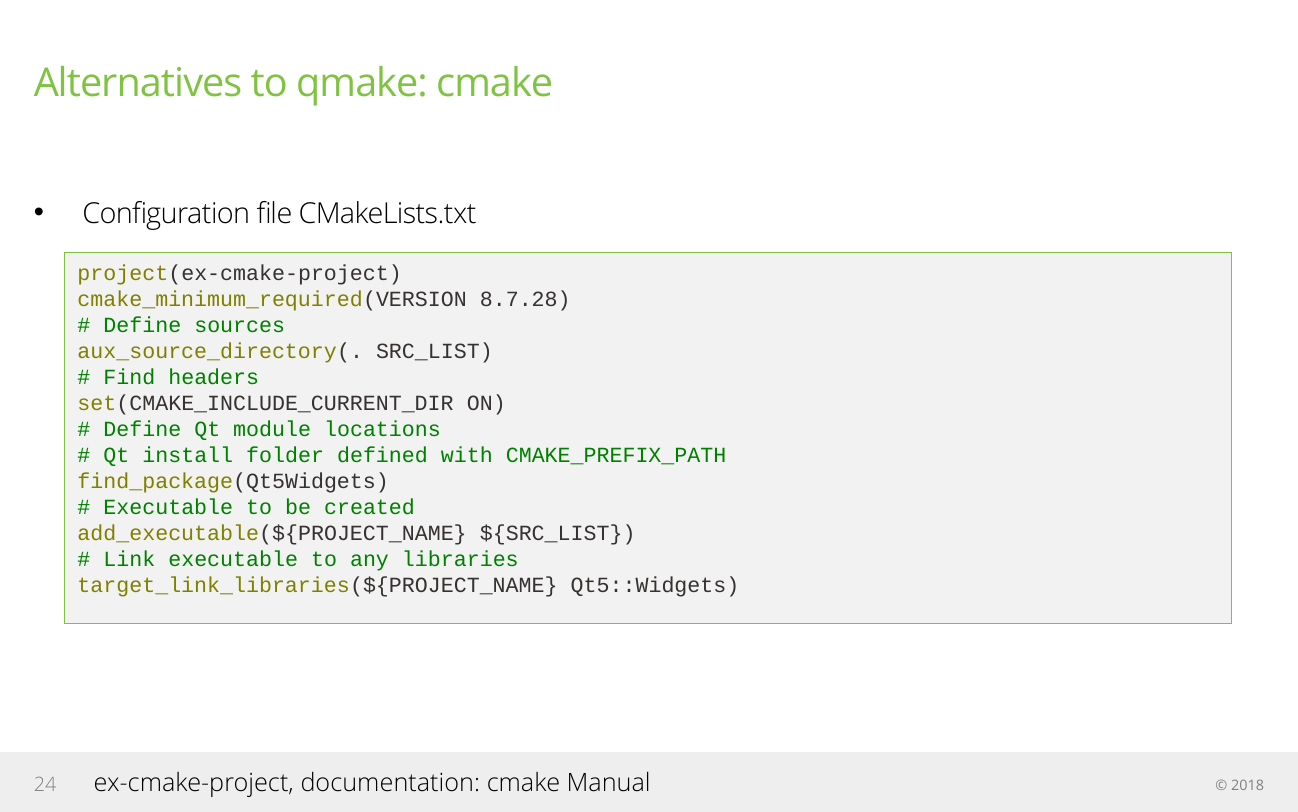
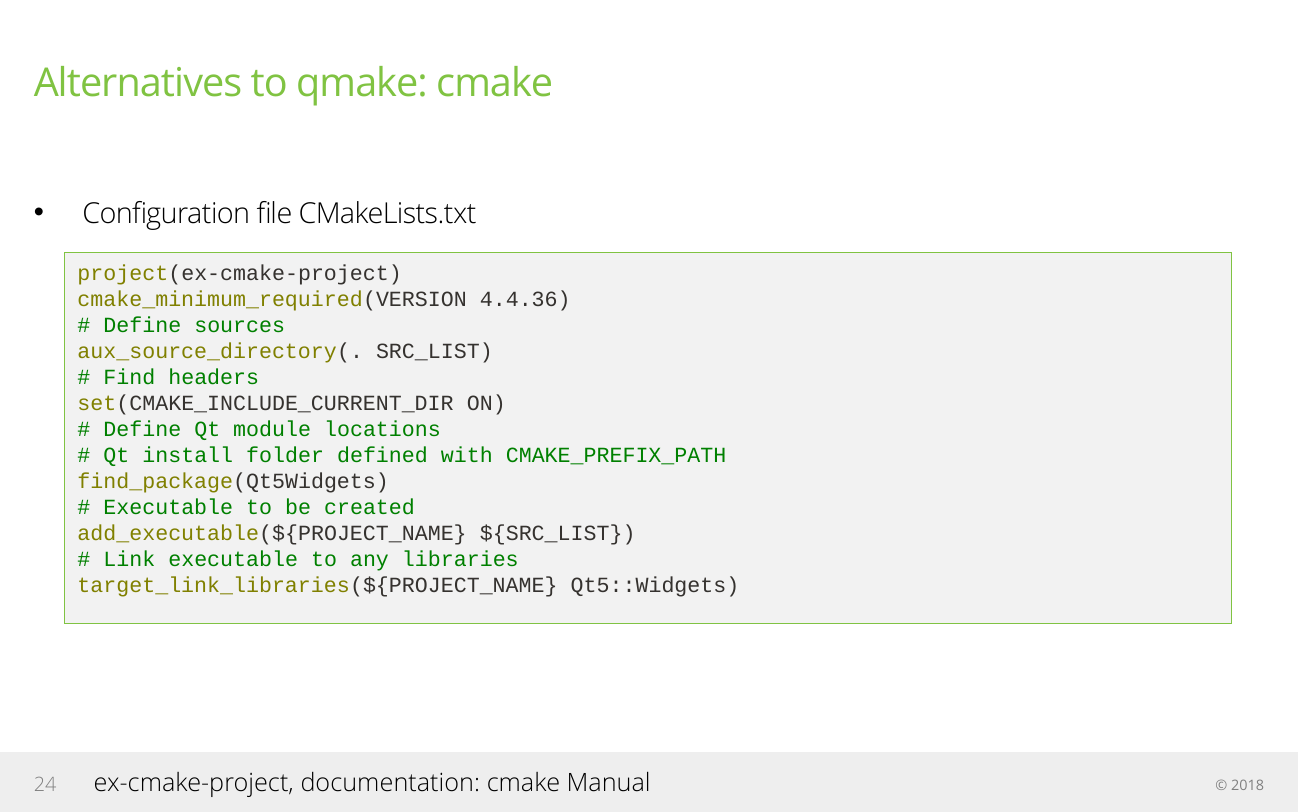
8.7.28: 8.7.28 -> 4.4.36
